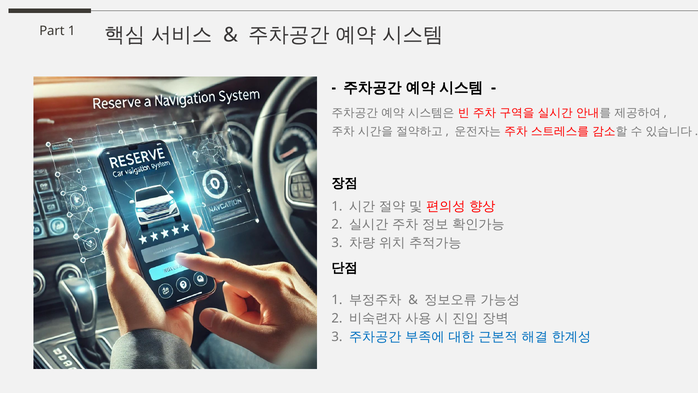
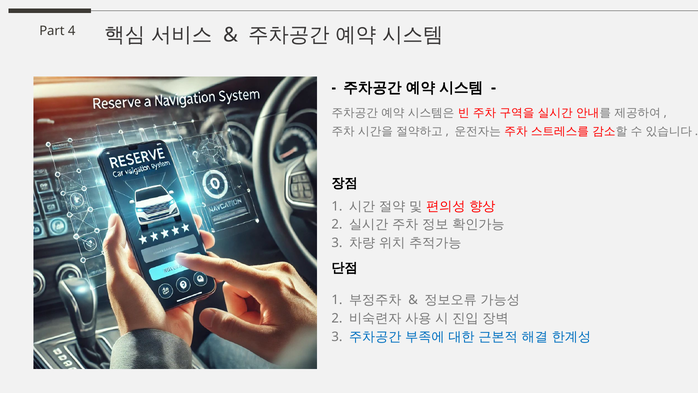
Part 1: 1 -> 4
